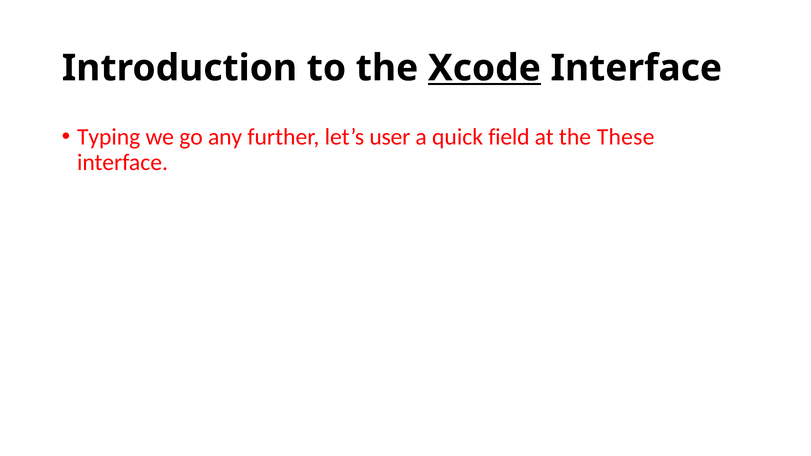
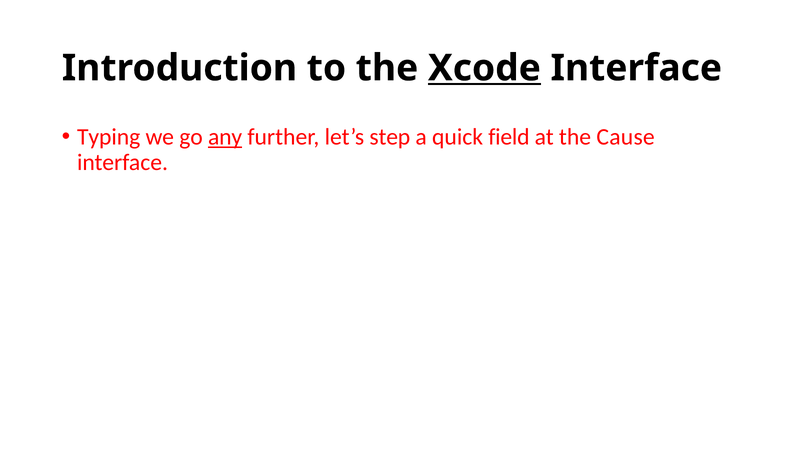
any underline: none -> present
user: user -> step
These: These -> Cause
